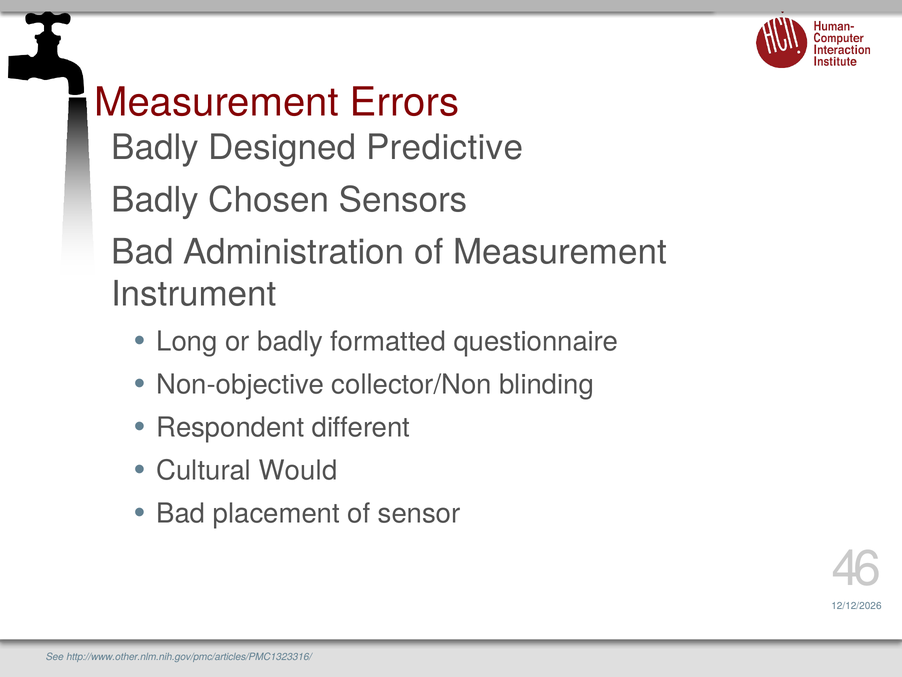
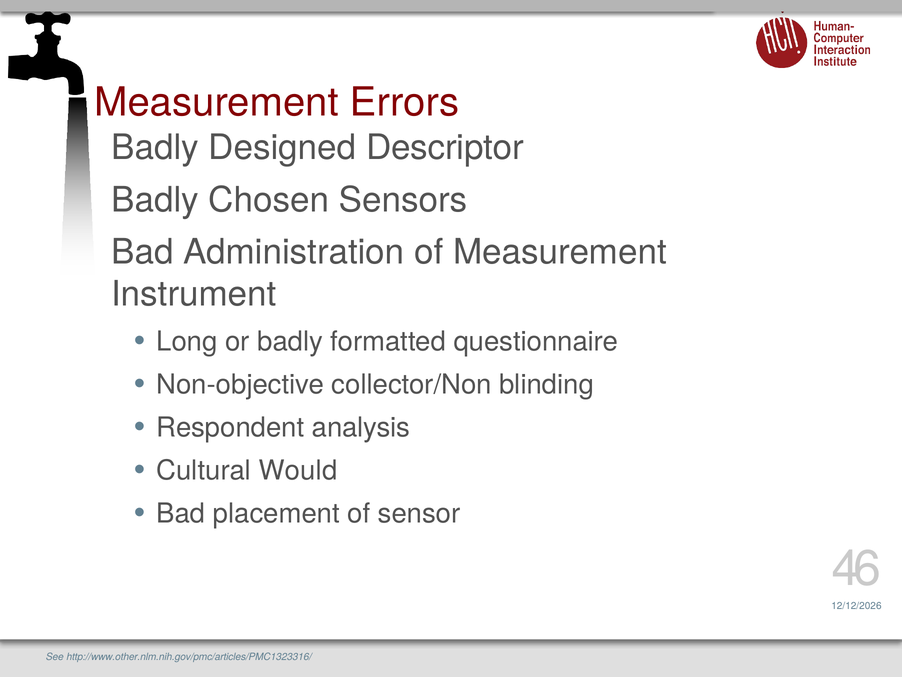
Predictive: Predictive -> Descriptor
different: different -> analysis
